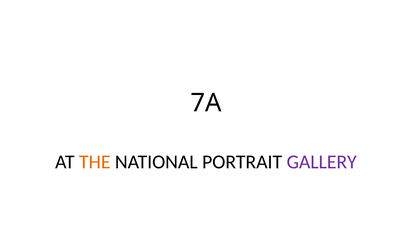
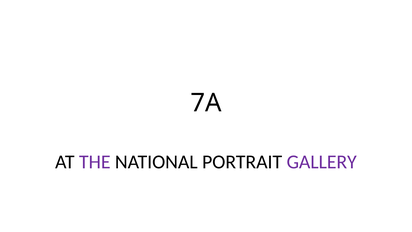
THE colour: orange -> purple
